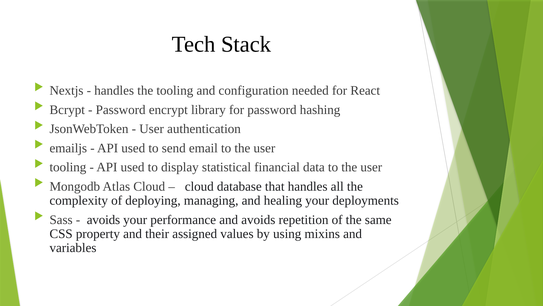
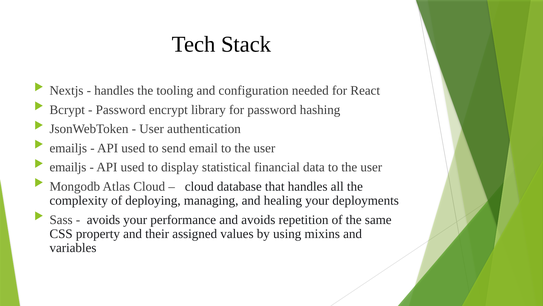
tooling at (68, 167): tooling -> emailjs
